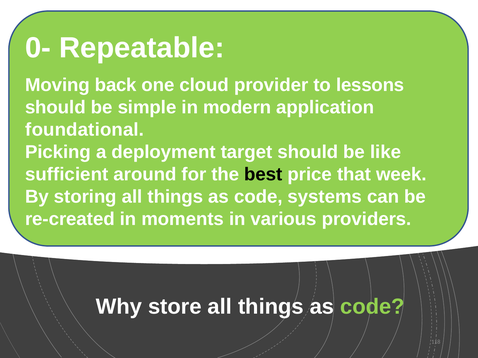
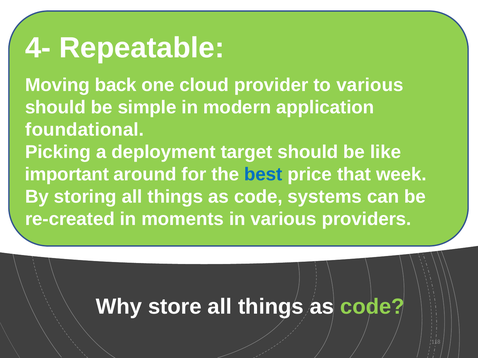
0-: 0- -> 4-
to lessons: lessons -> various
sufficient: sufficient -> important
best colour: black -> blue
